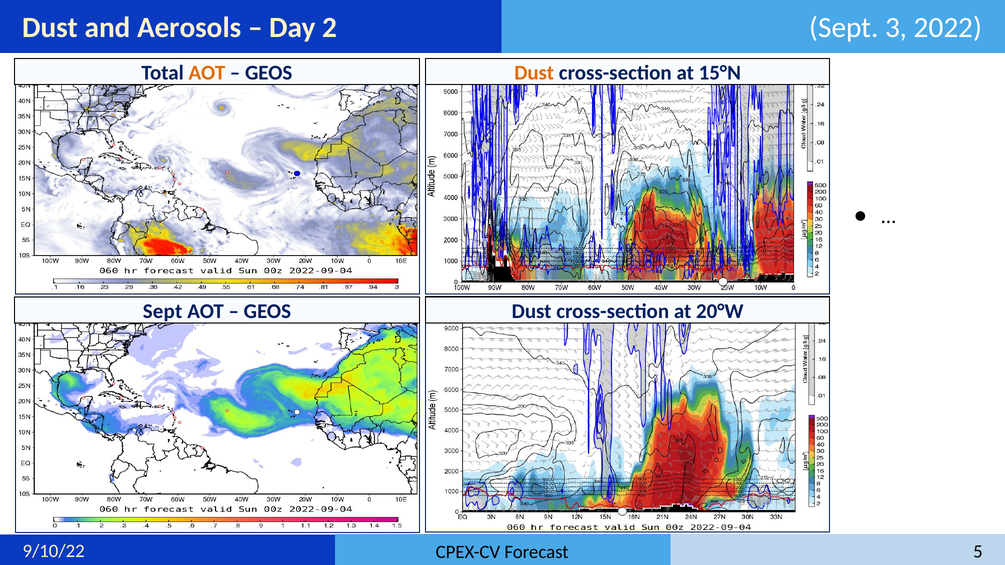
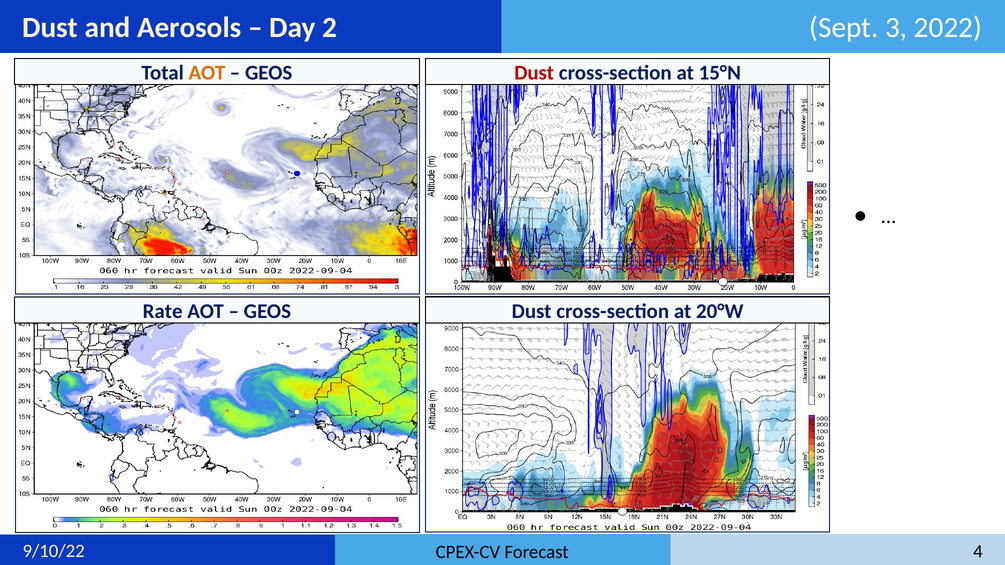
Dust at (534, 73) colour: orange -> red
Sept at (163, 312): Sept -> Rate
5: 5 -> 4
